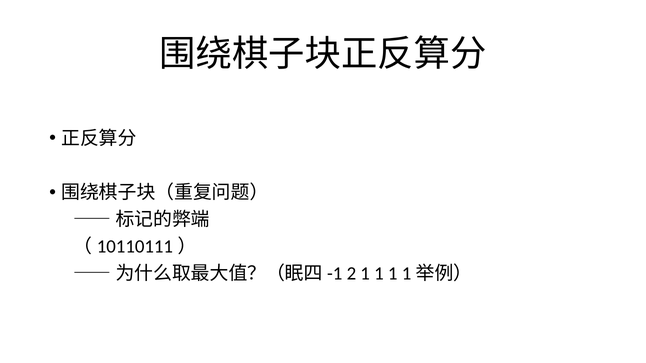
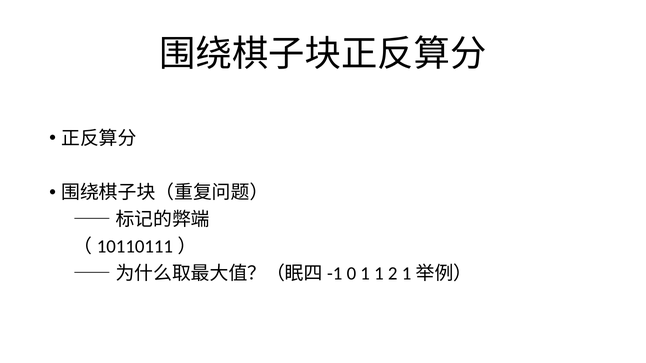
2: 2 -> 0
1 1 1: 1 -> 2
